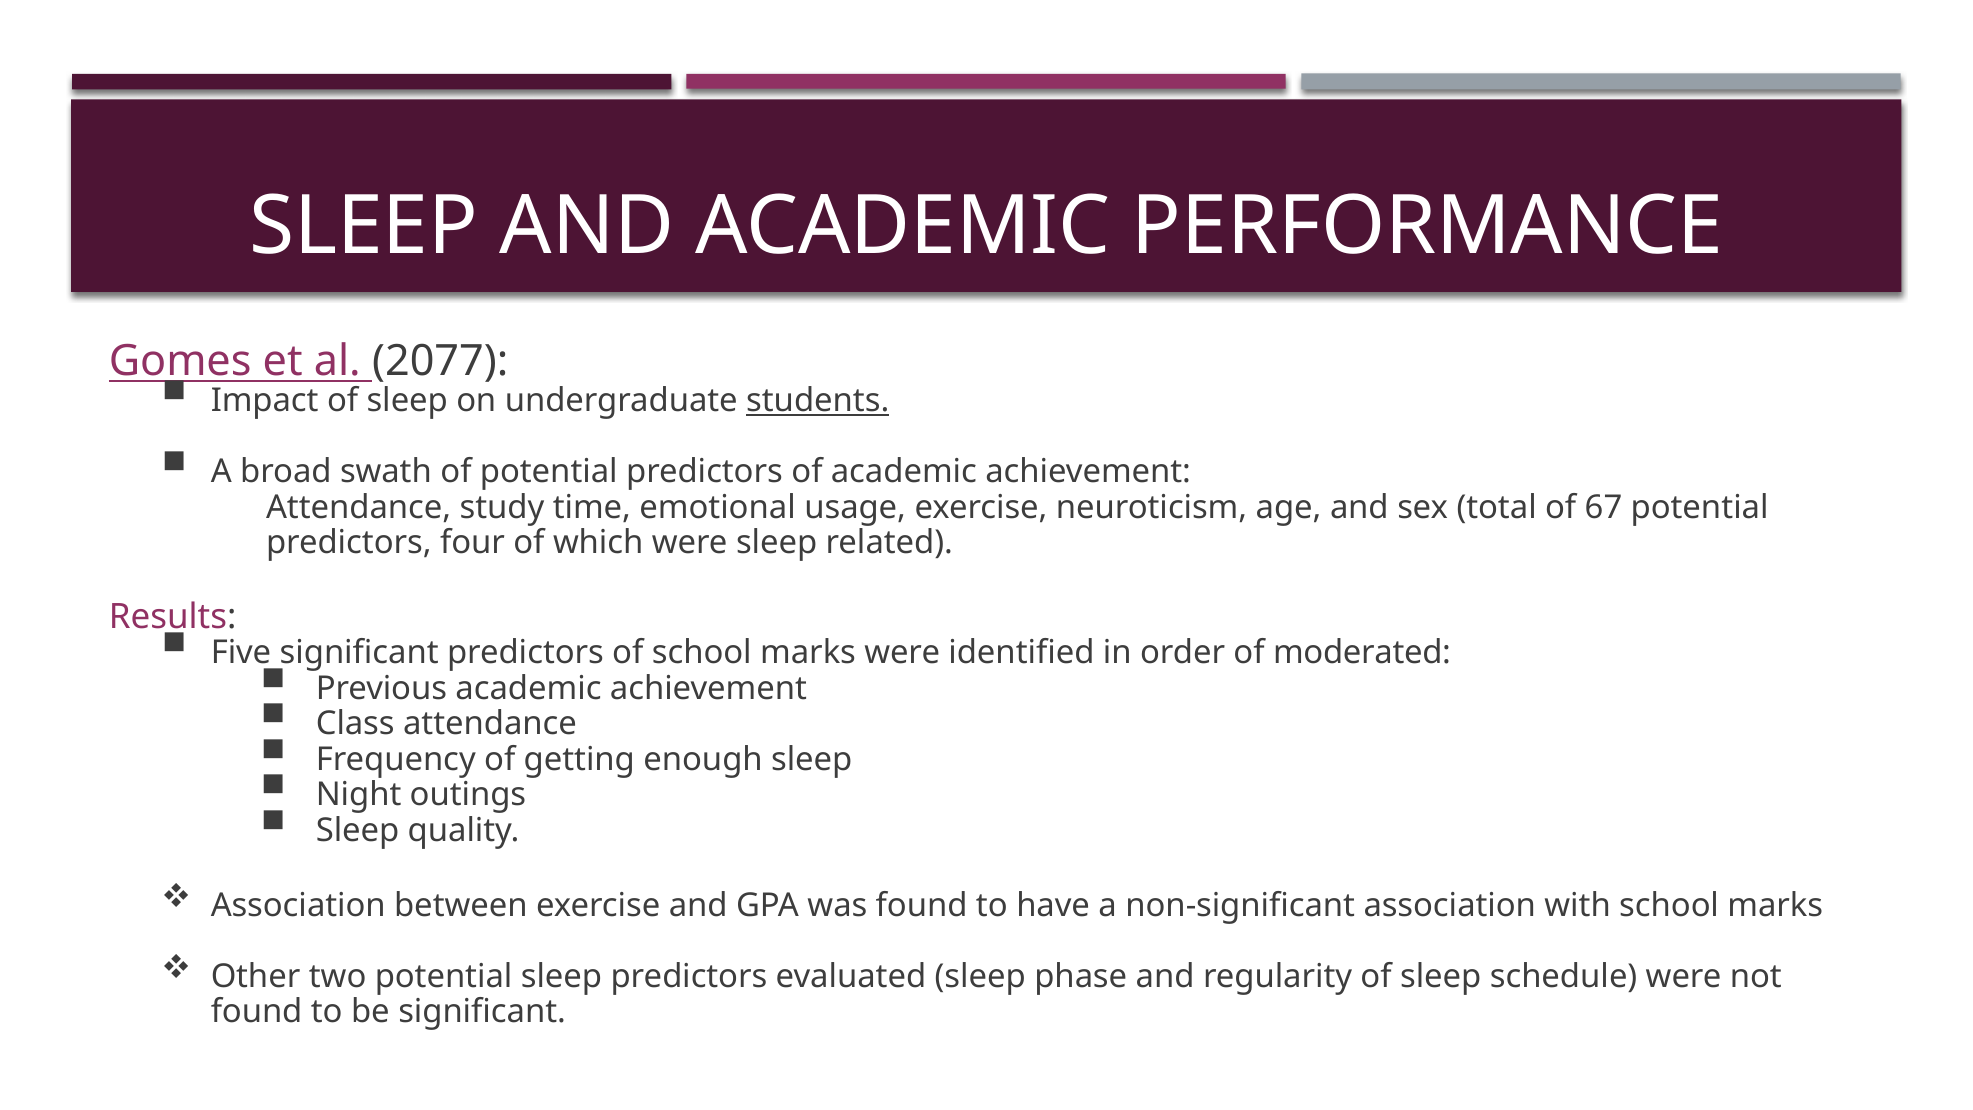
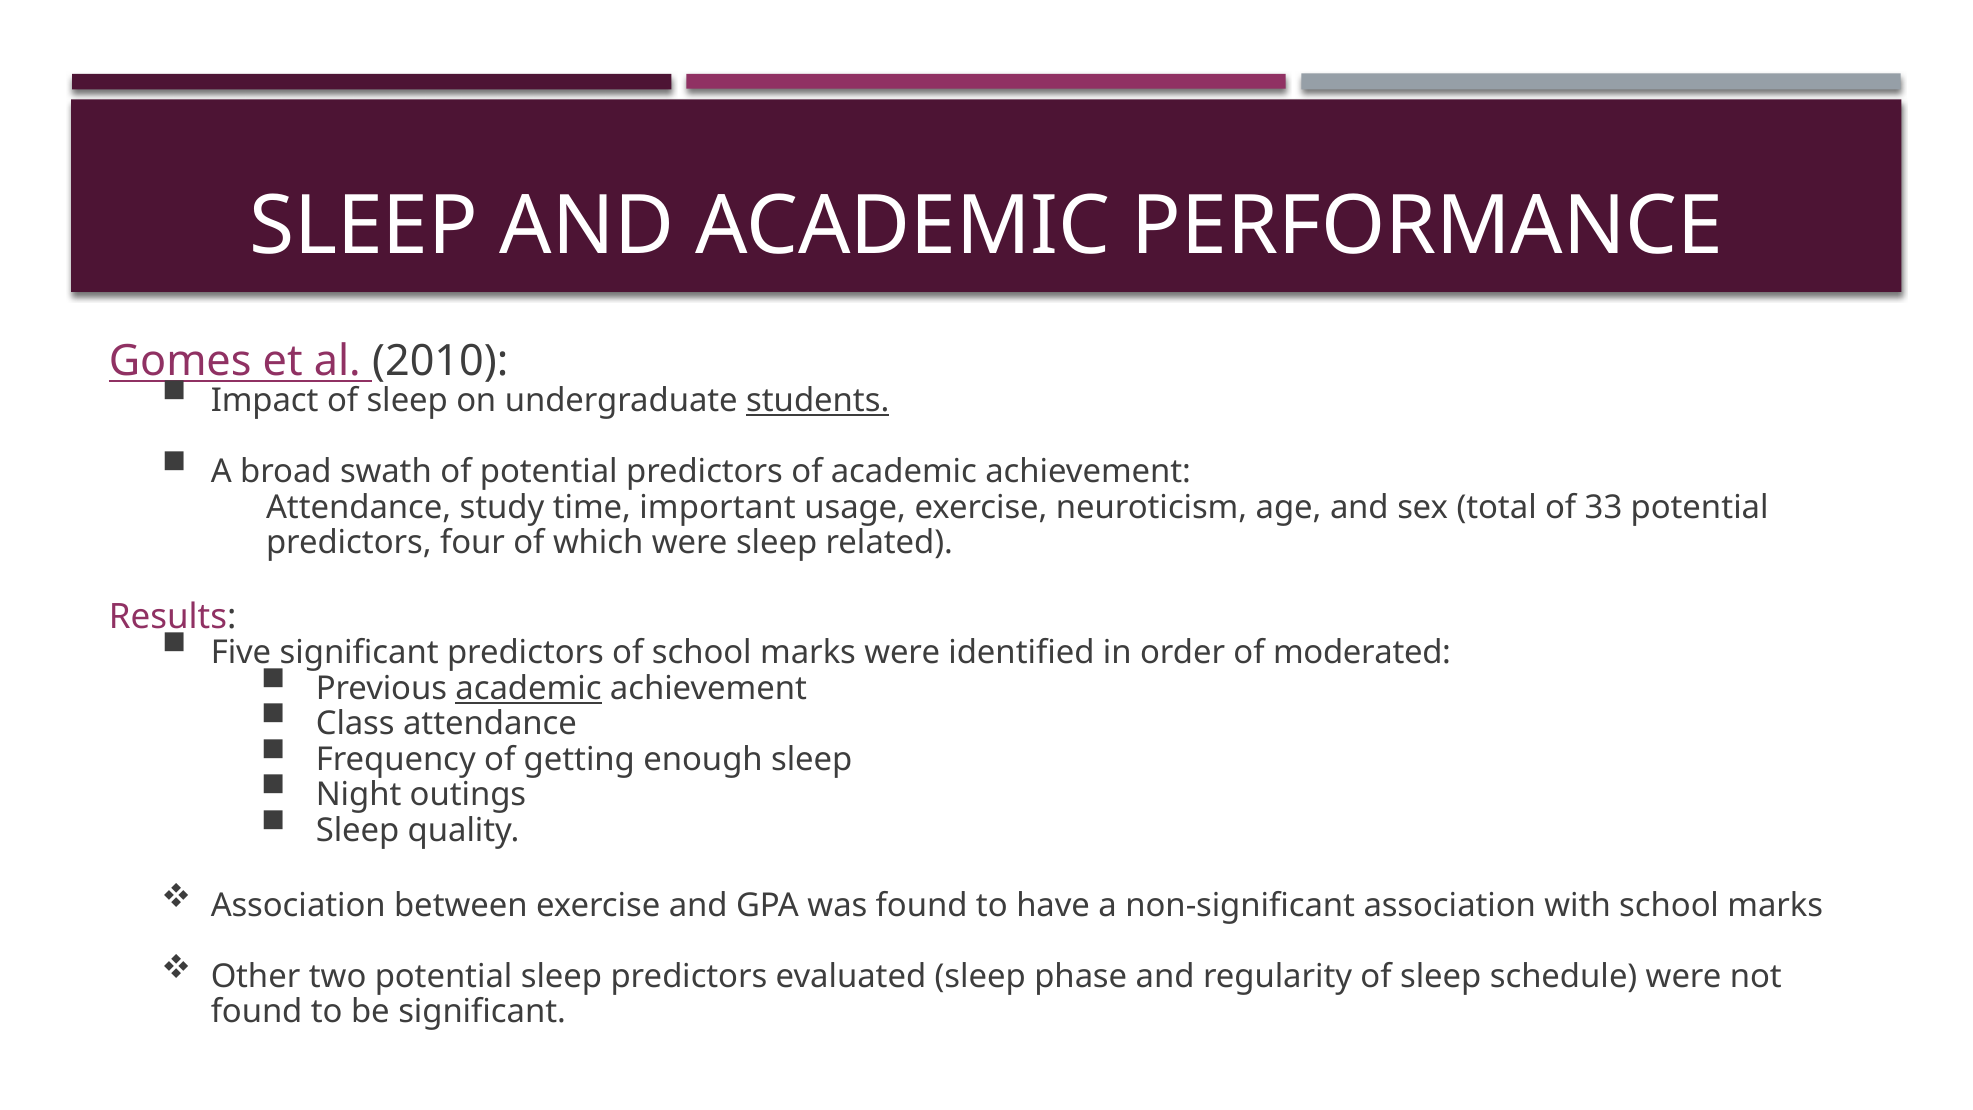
2077: 2077 -> 2010
emotional: emotional -> important
67: 67 -> 33
academic at (529, 688) underline: none -> present
